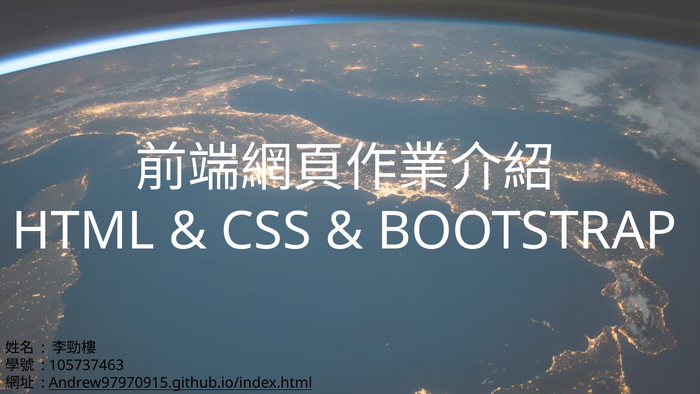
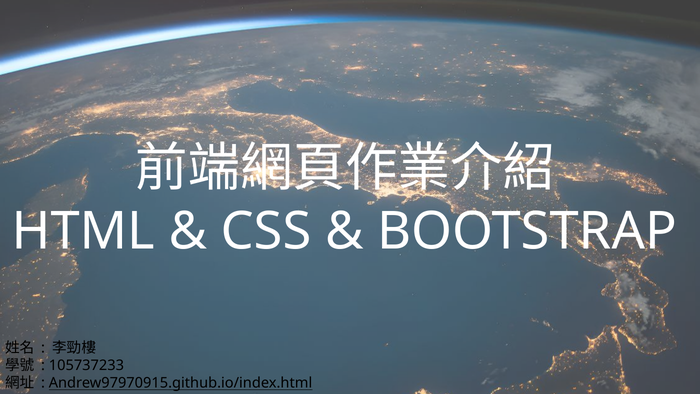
105737463: 105737463 -> 105737233
